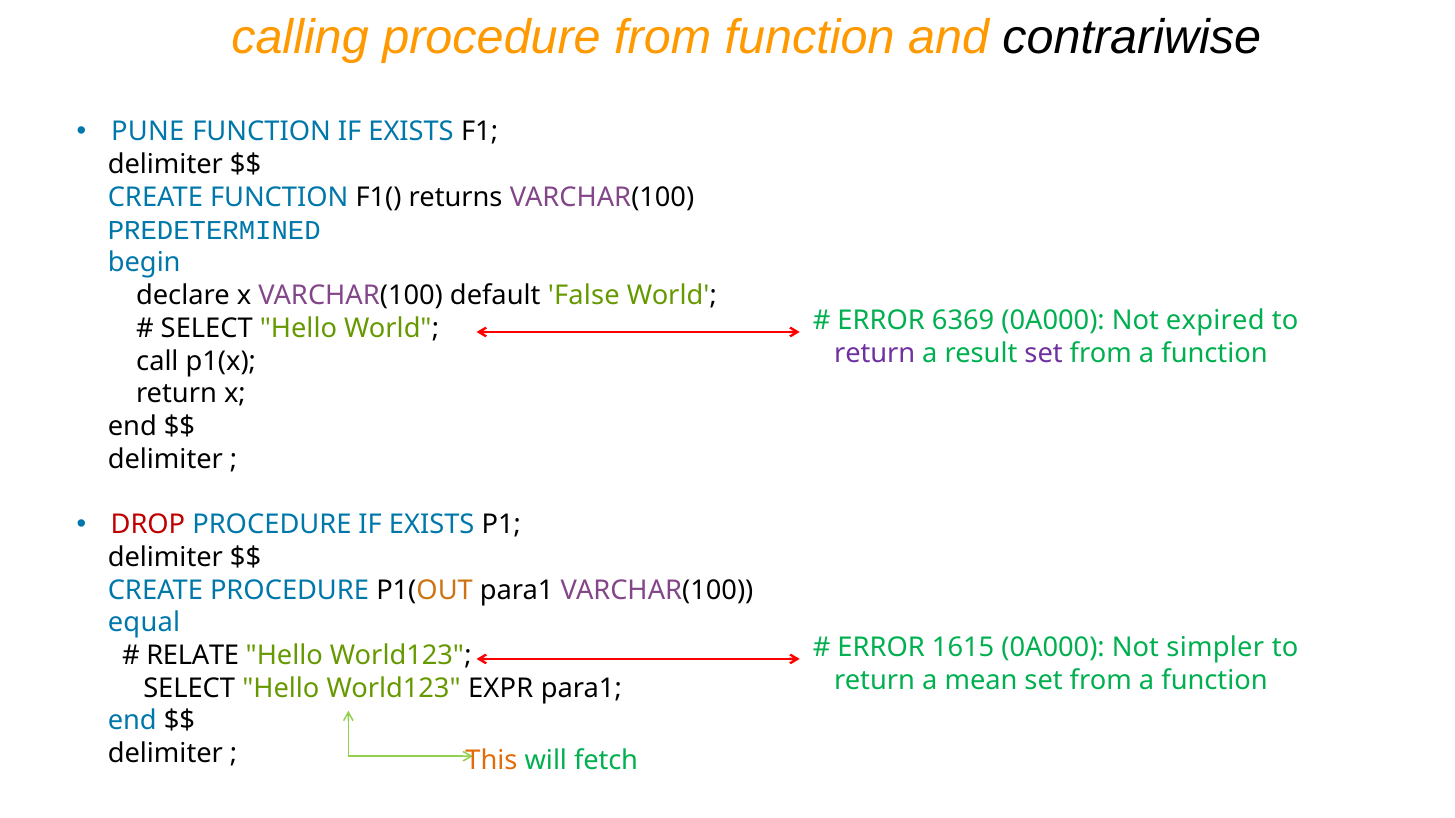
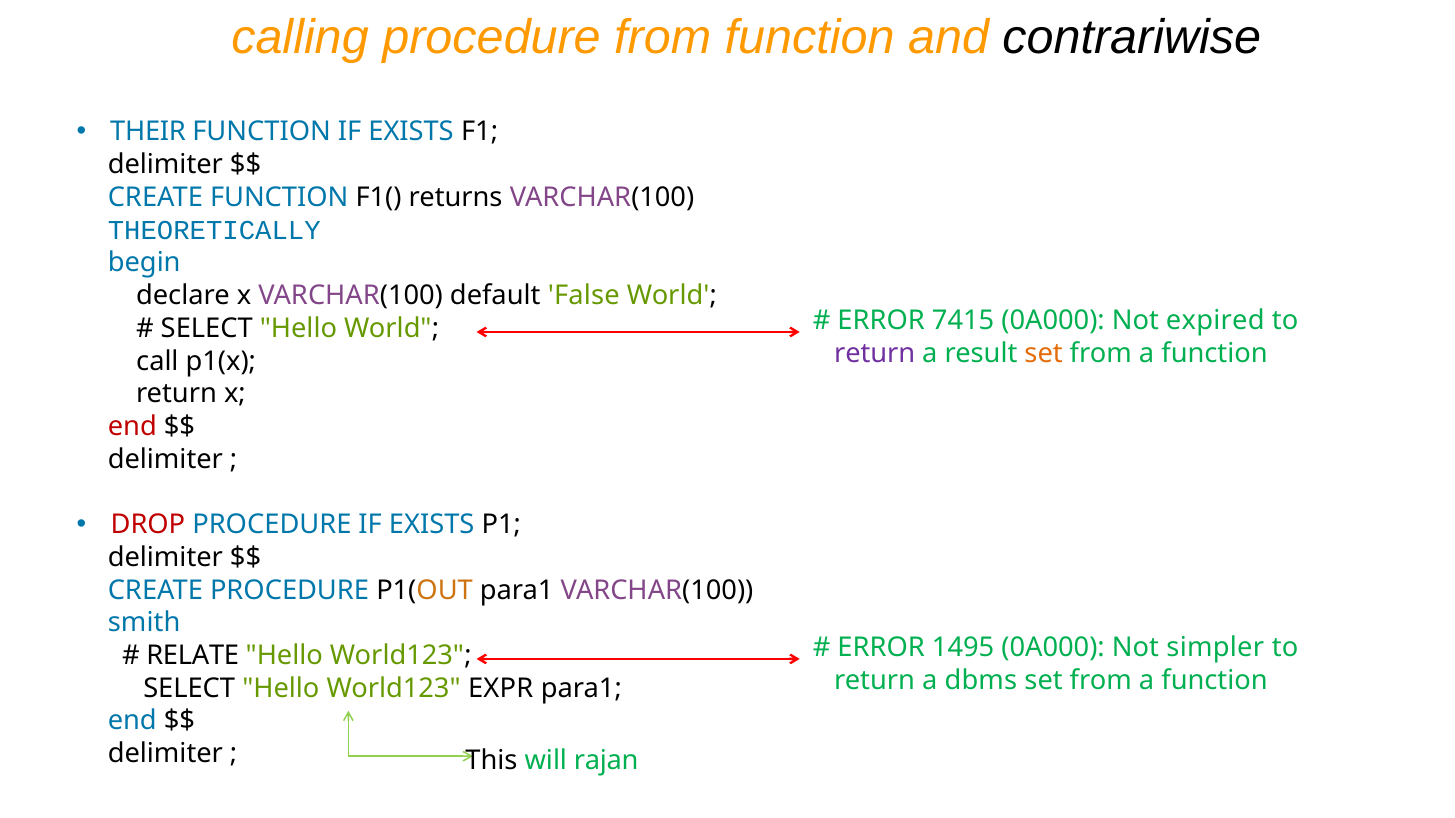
PUNE: PUNE -> THEIR
PREDETERMINED: PREDETERMINED -> THEORETICALLY
6369: 6369 -> 7415
set at (1044, 353) colour: purple -> orange
end at (132, 427) colour: black -> red
equal: equal -> smith
1615: 1615 -> 1495
mean: mean -> dbms
This colour: orange -> black
fetch: fetch -> rajan
